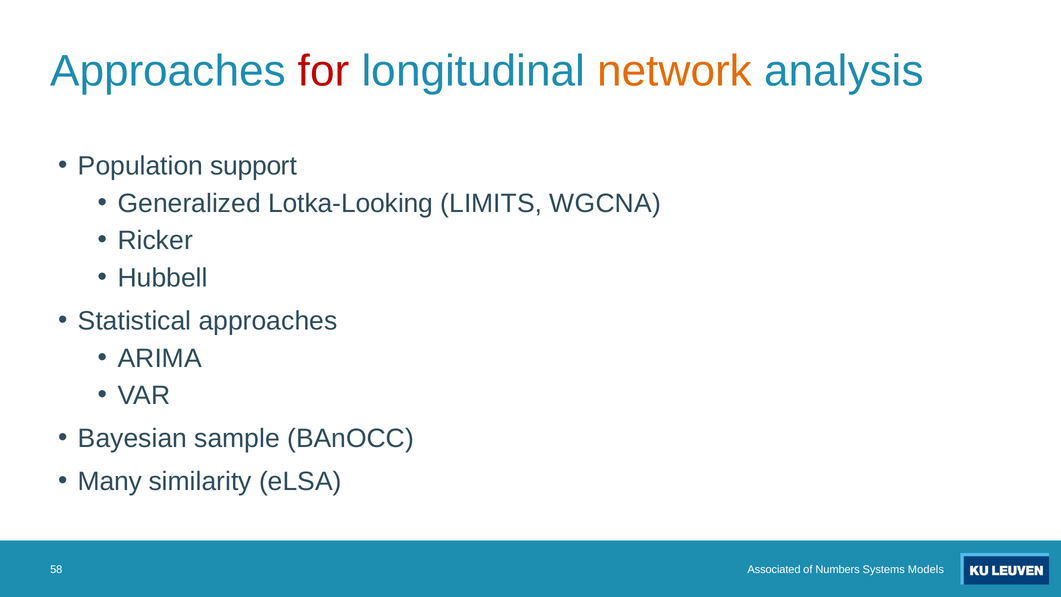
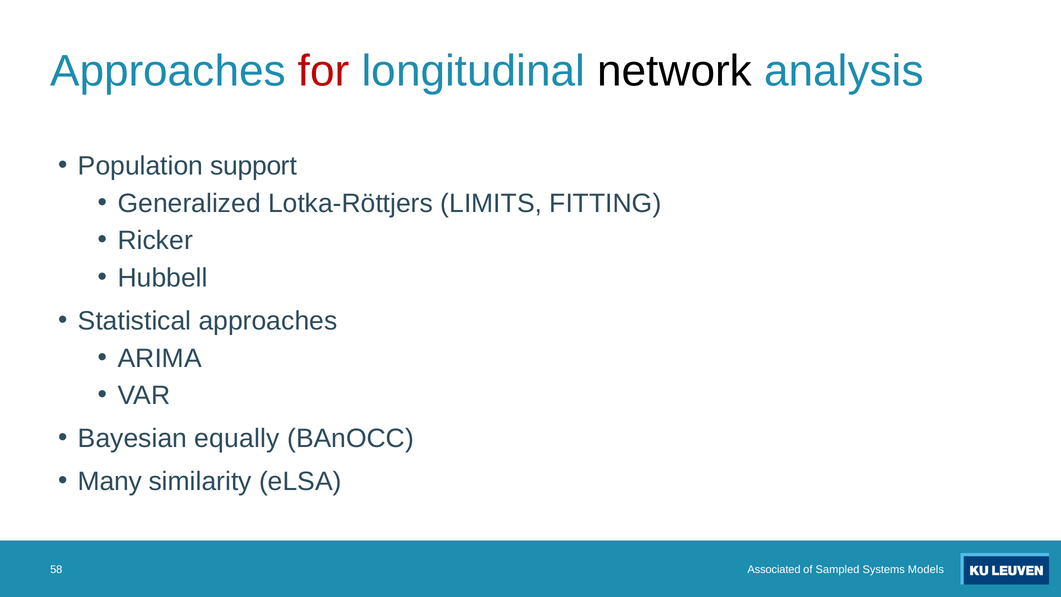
network colour: orange -> black
Lotka-Looking: Lotka-Looking -> Lotka-Röttjers
WGCNA: WGCNA -> FITTING
sample: sample -> equally
Numbers: Numbers -> Sampled
